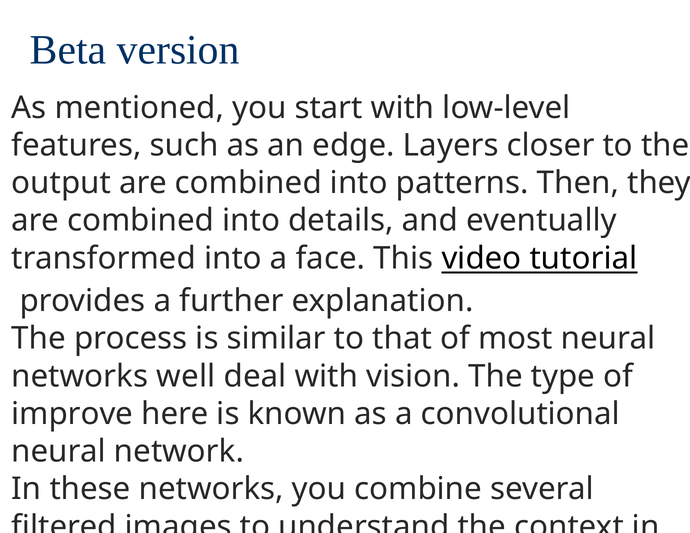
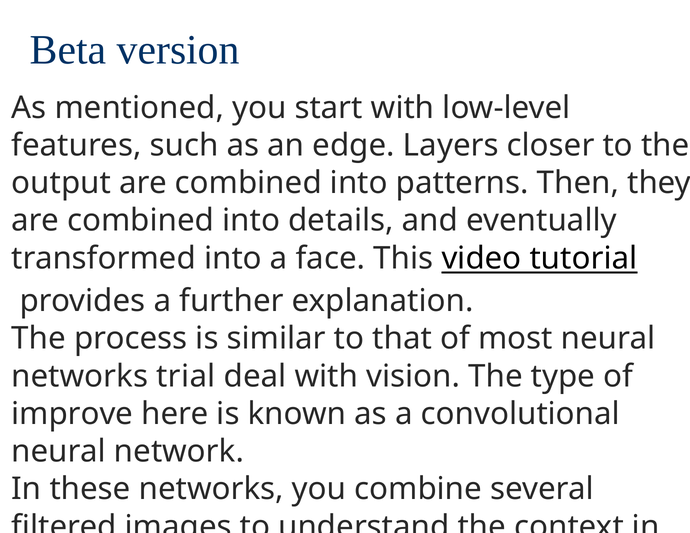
well: well -> trial
